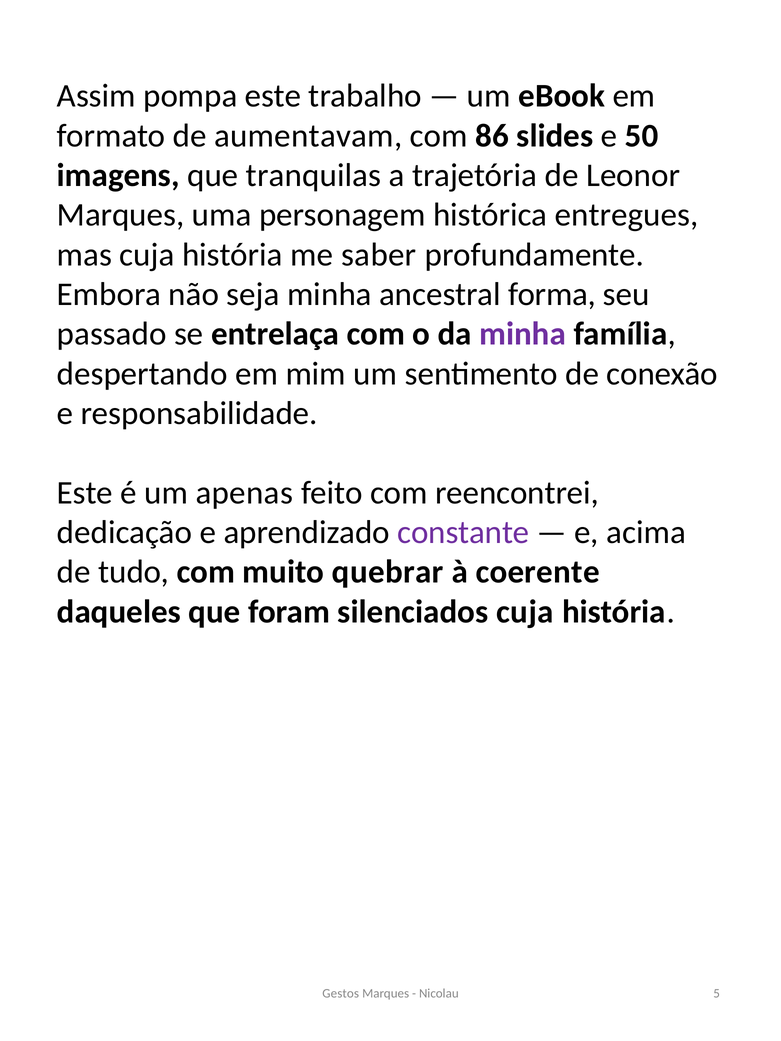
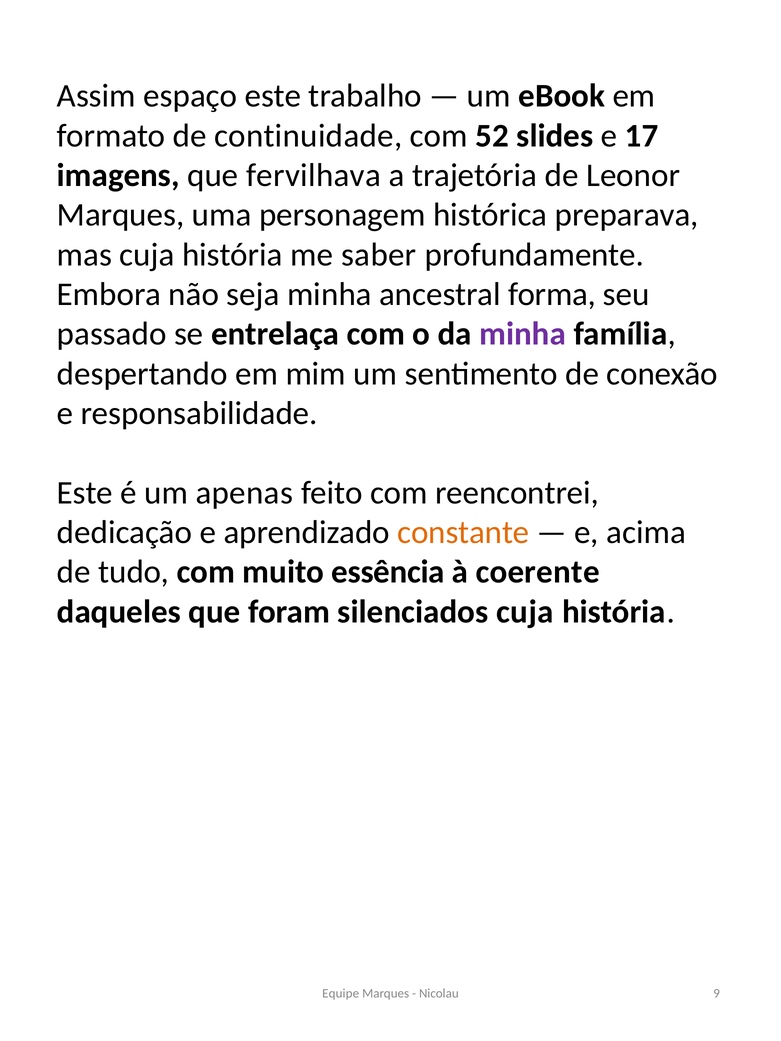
pompa: pompa -> espaço
aumentavam: aumentavam -> continuidade
86: 86 -> 52
50: 50 -> 17
tranquilas: tranquilas -> fervilhava
entregues: entregues -> preparava
constante colour: purple -> orange
quebrar: quebrar -> essência
Gestos: Gestos -> Equipe
5: 5 -> 9
